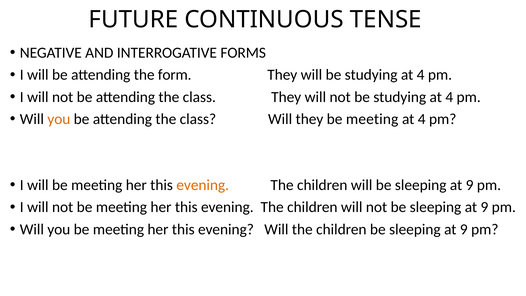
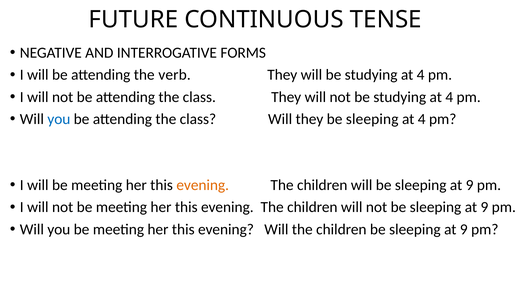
form: form -> verb
you at (59, 119) colour: orange -> blue
they be meeting: meeting -> sleeping
